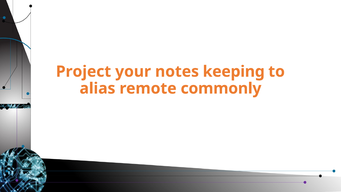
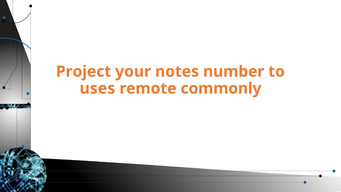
keeping: keeping -> number
alias: alias -> uses
